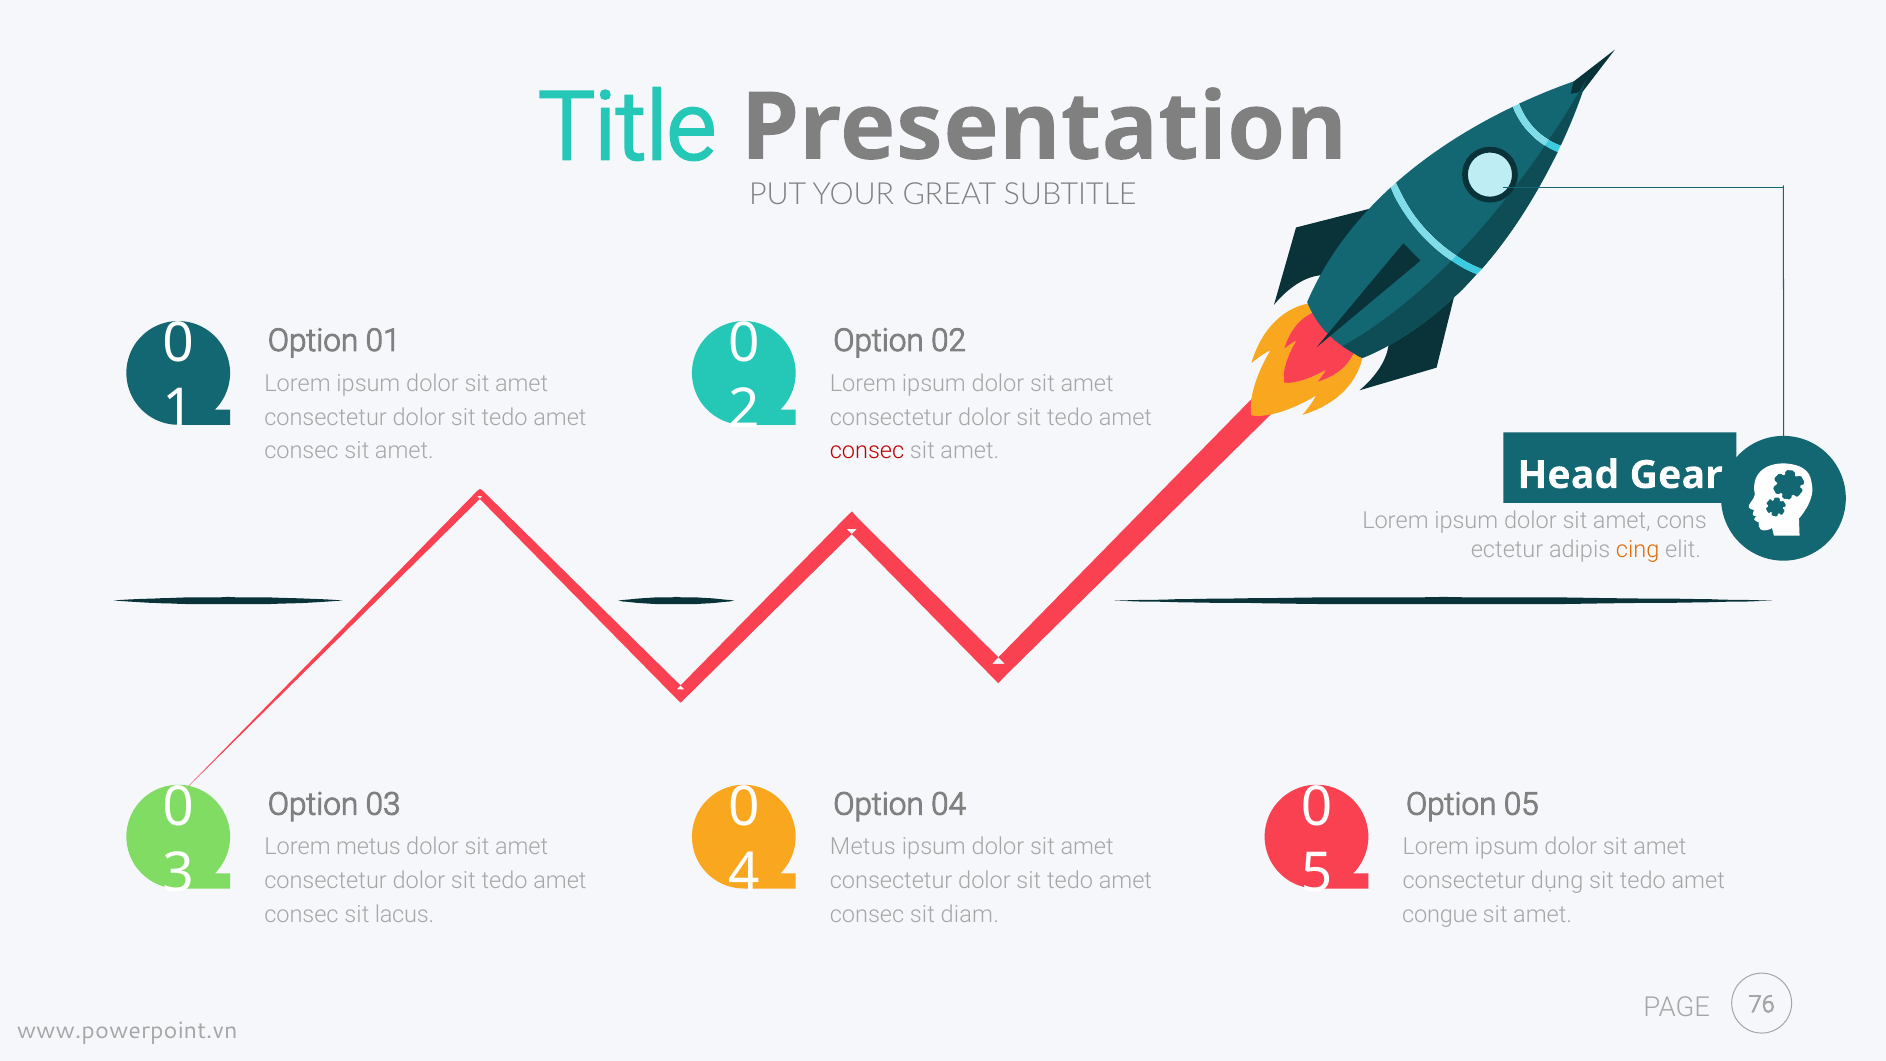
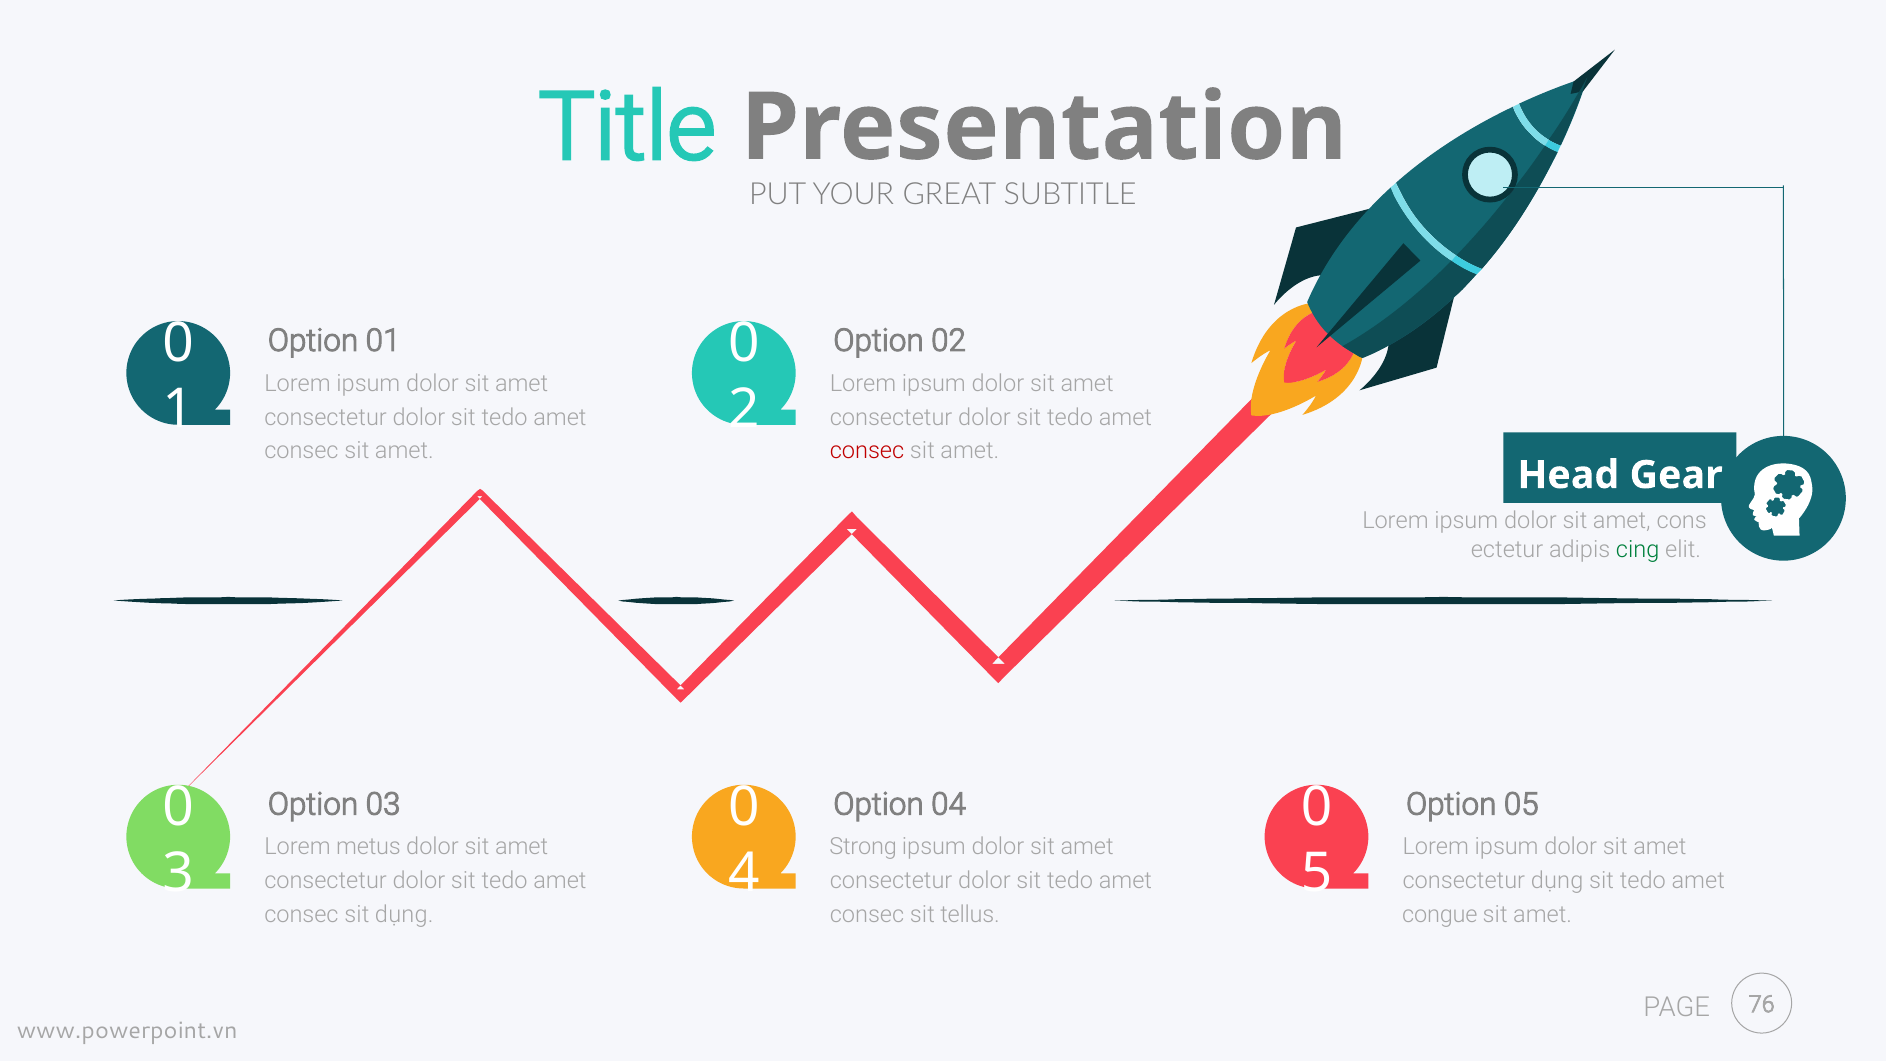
cing colour: orange -> green
Metus at (863, 847): Metus -> Strong
sit lacus: lacus -> dụng
diam: diam -> tellus
